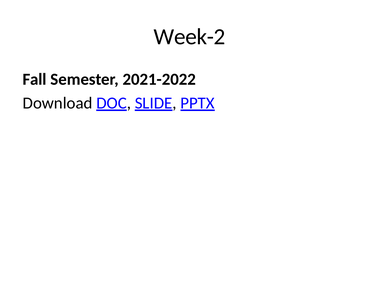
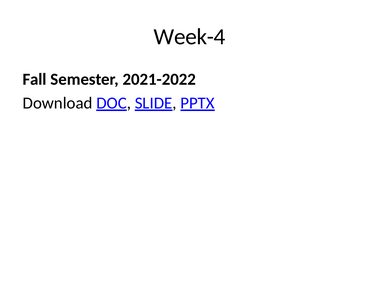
Week-2: Week-2 -> Week-4
